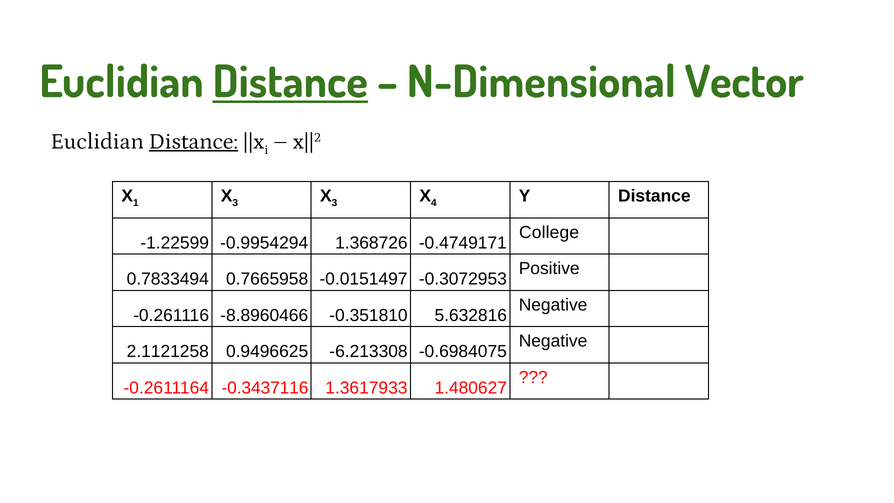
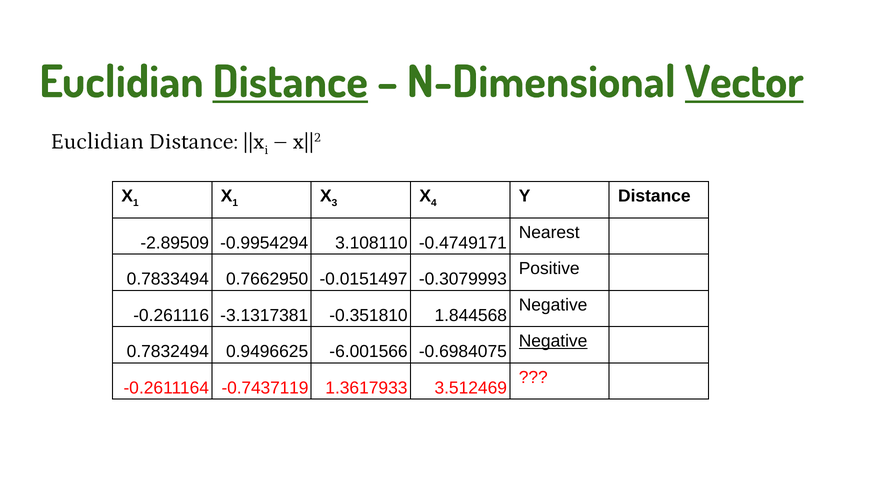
Vector underline: none -> present
Distance at (193, 141) underline: present -> none
3 at (235, 203): 3 -> 1
College: College -> Nearest
-1.22599: -1.22599 -> -2.89509
1.368726: 1.368726 -> 3.108110
0.7665958: 0.7665958 -> 0.7662950
-0.3072953: -0.3072953 -> -0.3079993
-8.8960466: -8.8960466 -> -3.1317381
5.632816: 5.632816 -> 1.844568
Negative at (553, 341) underline: none -> present
2.1121258: 2.1121258 -> 0.7832494
-6.213308: -6.213308 -> -6.001566
-0.3437116: -0.3437116 -> -0.7437119
1.480627: 1.480627 -> 3.512469
